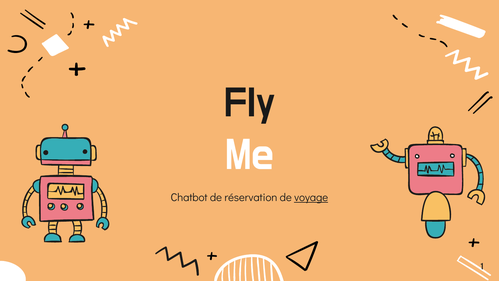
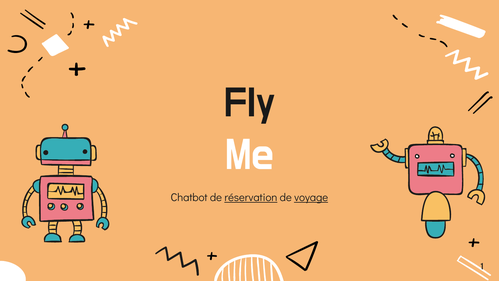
réservation underline: none -> present
